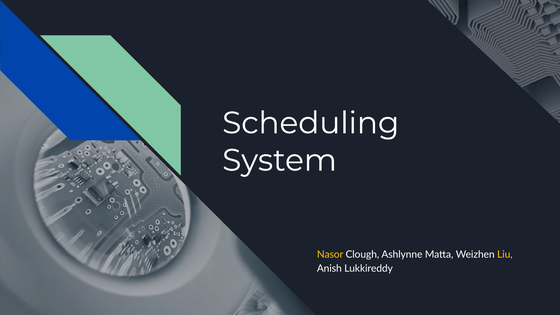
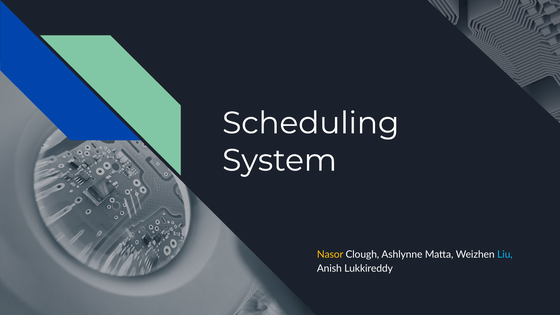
Liu colour: yellow -> light blue
